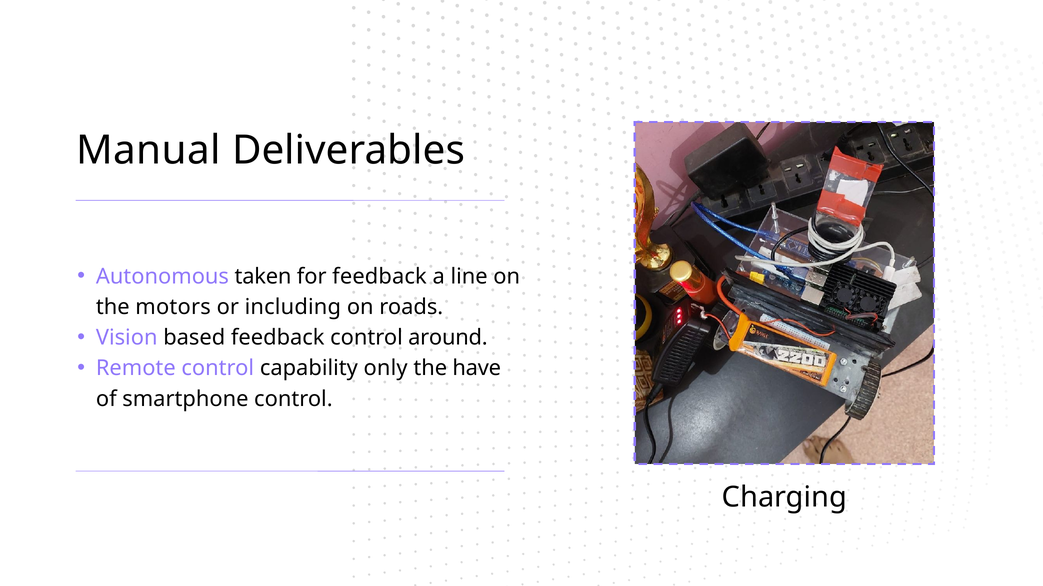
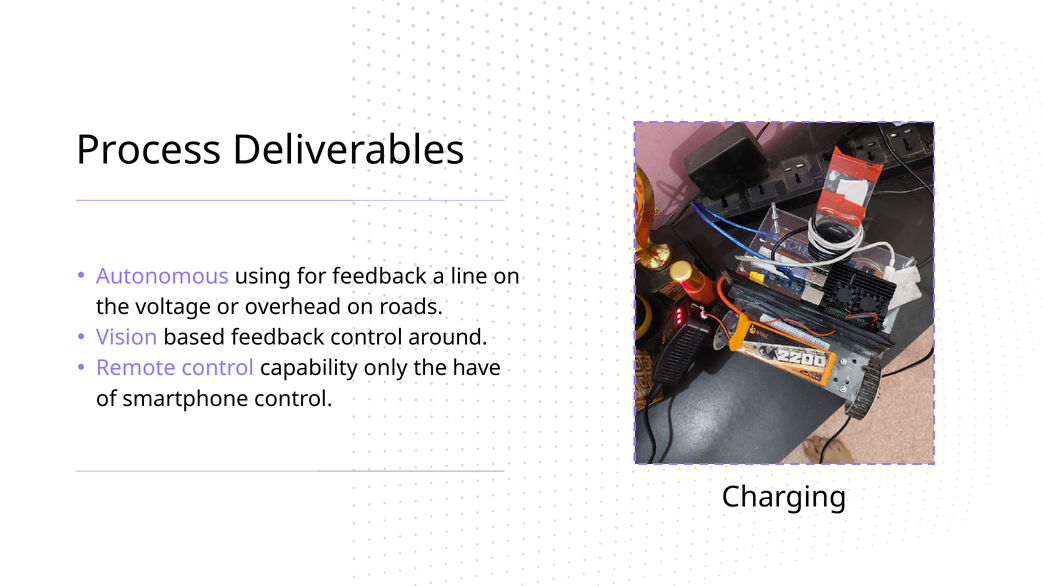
Manual: Manual -> Process
taken: taken -> using
motors: motors -> voltage
including: including -> overhead
